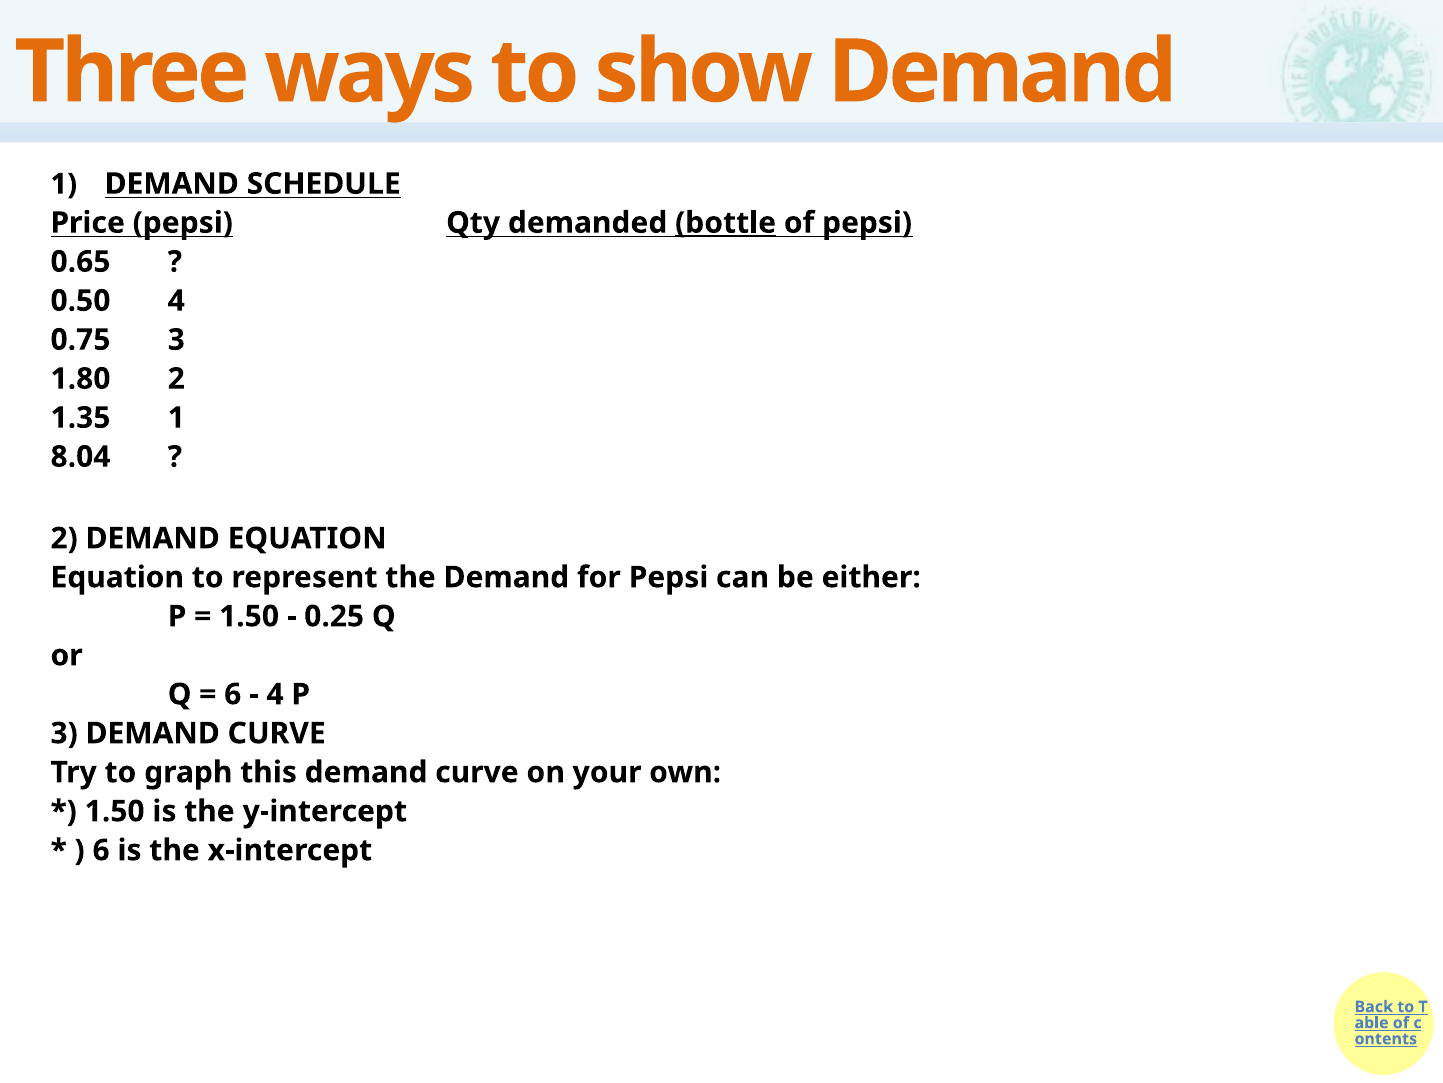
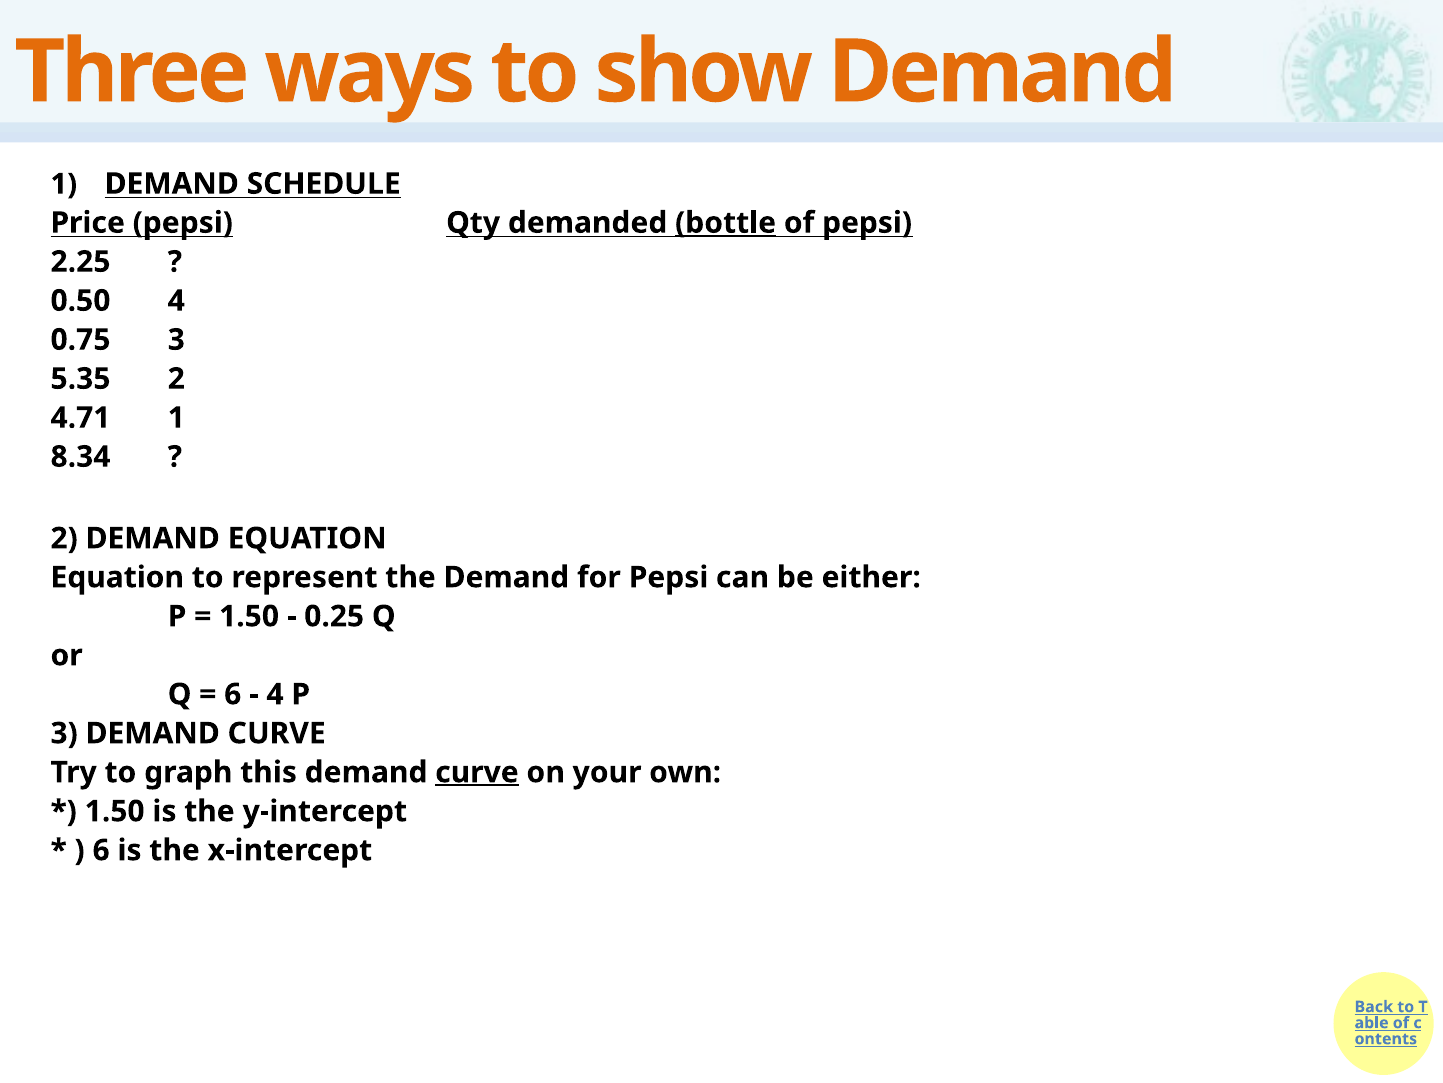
0.65: 0.65 -> 2.25
1.80: 1.80 -> 5.35
1.35: 1.35 -> 4.71
8.04: 8.04 -> 8.34
curve at (477, 772) underline: none -> present
